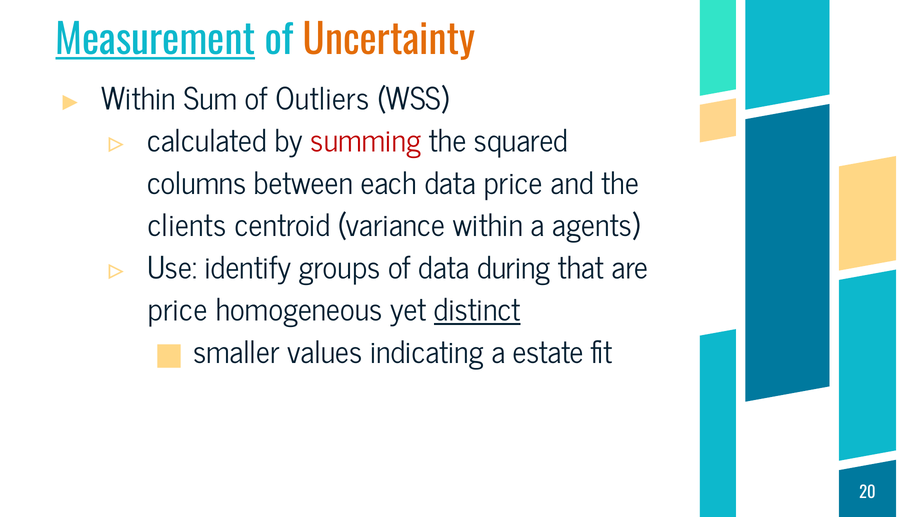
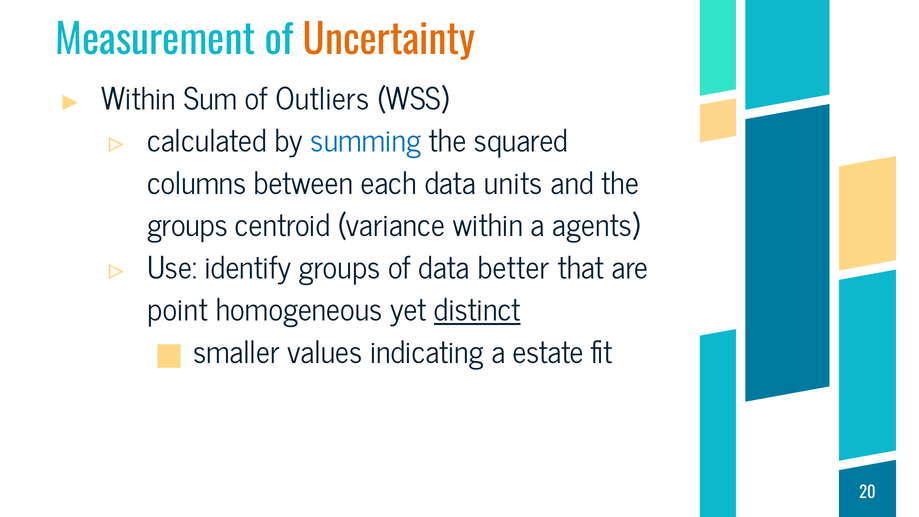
Measurement underline: present -> none
summing colour: red -> blue
data price: price -> units
clients at (187, 226): clients -> groups
during: during -> better
price at (177, 311): price -> point
